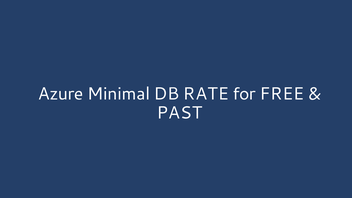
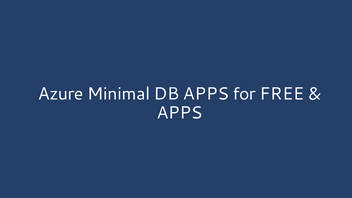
DB RATE: RATE -> APPS
PAST at (179, 113): PAST -> APPS
